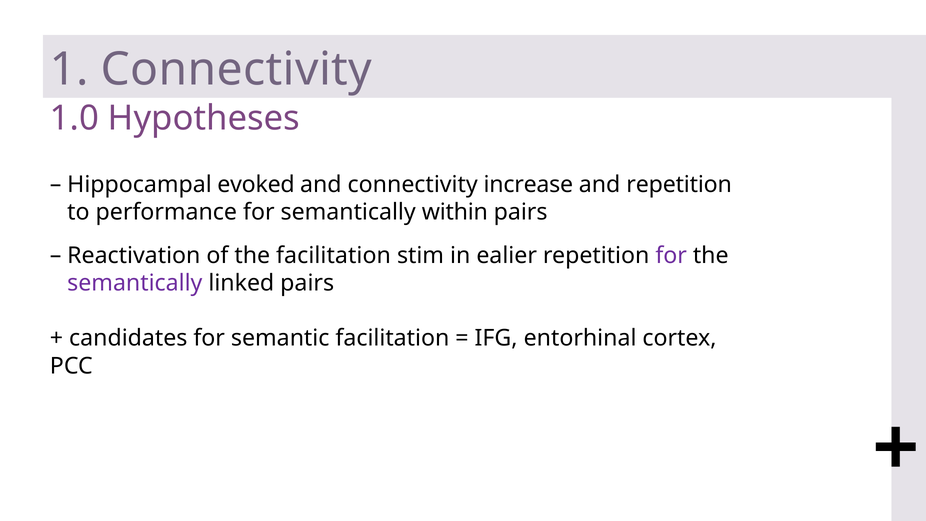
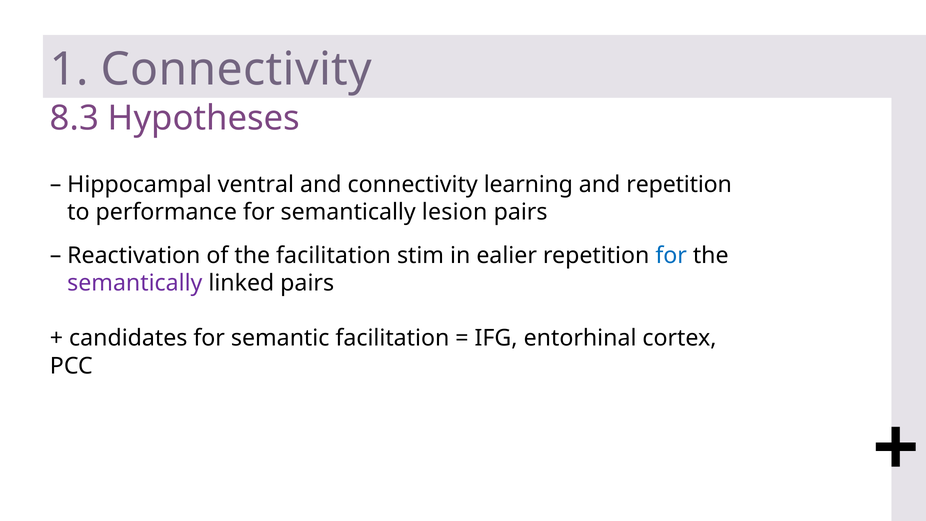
1.0: 1.0 -> 8.3
evoked: evoked -> ventral
increase: increase -> learning
within: within -> lesion
for at (671, 255) colour: purple -> blue
